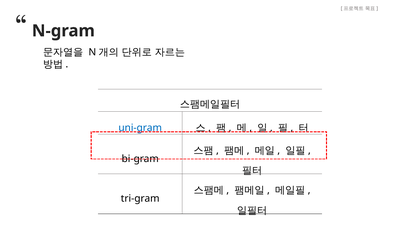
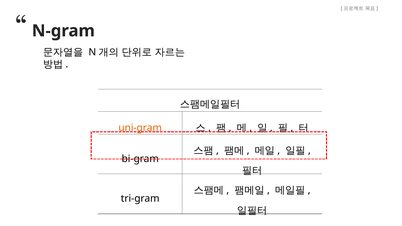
uni-gram colour: blue -> orange
